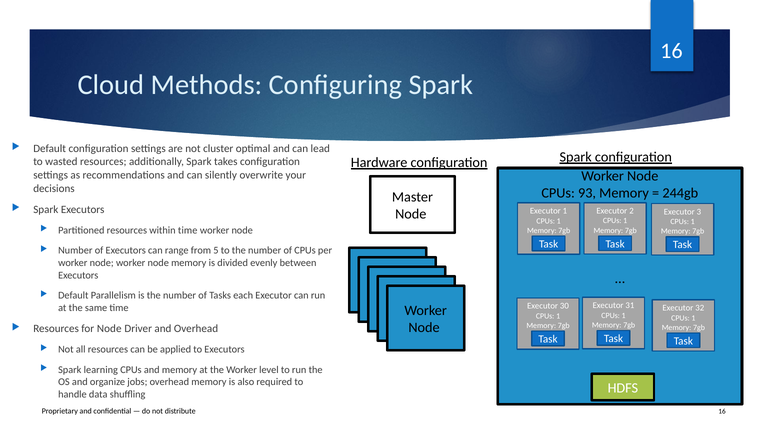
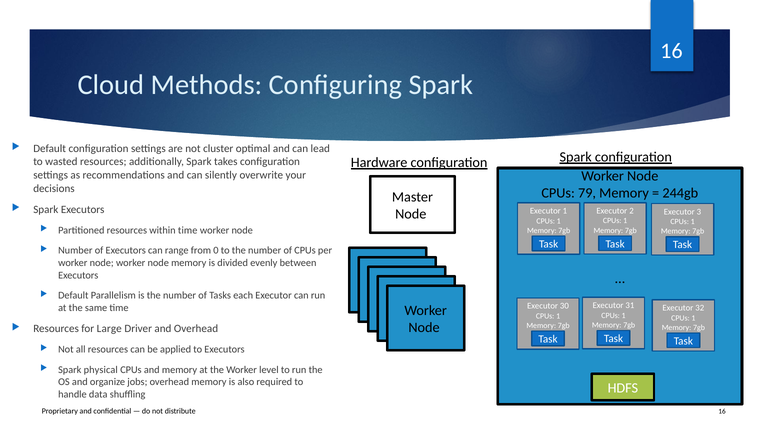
93: 93 -> 79
5: 5 -> 0
for Node: Node -> Large
learning: learning -> physical
